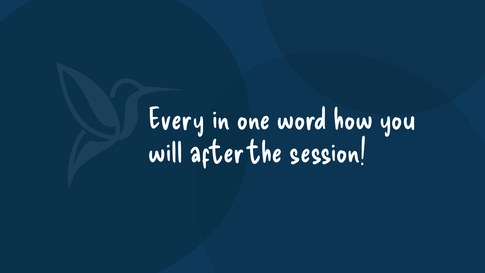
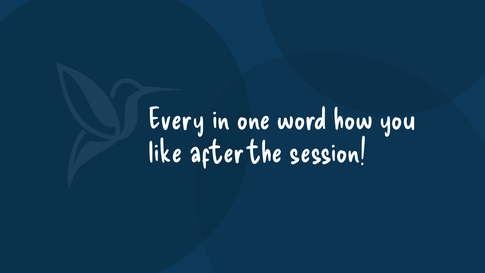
will: will -> like
